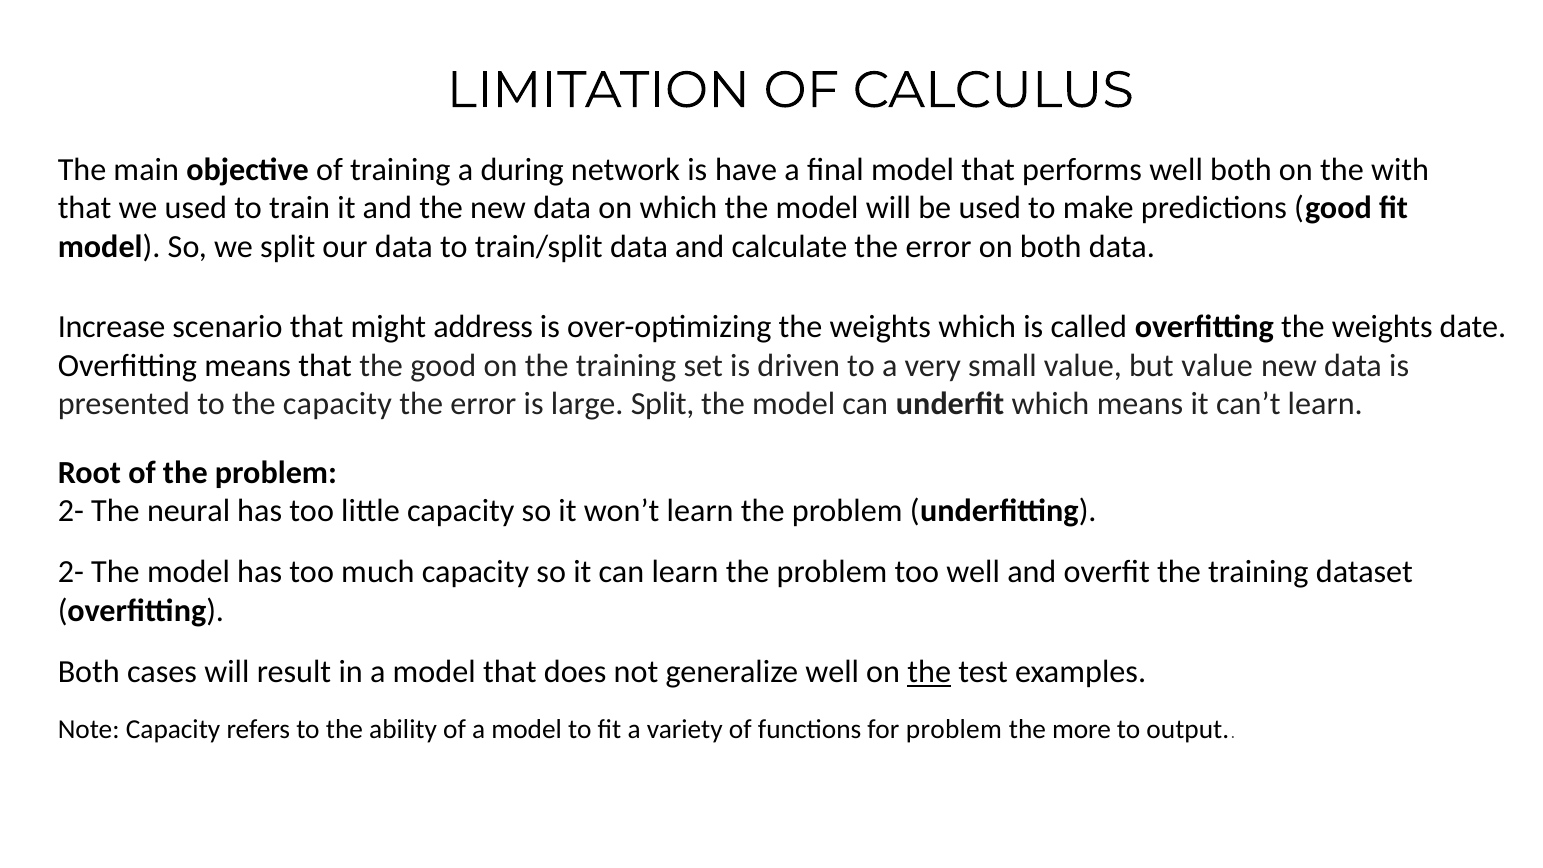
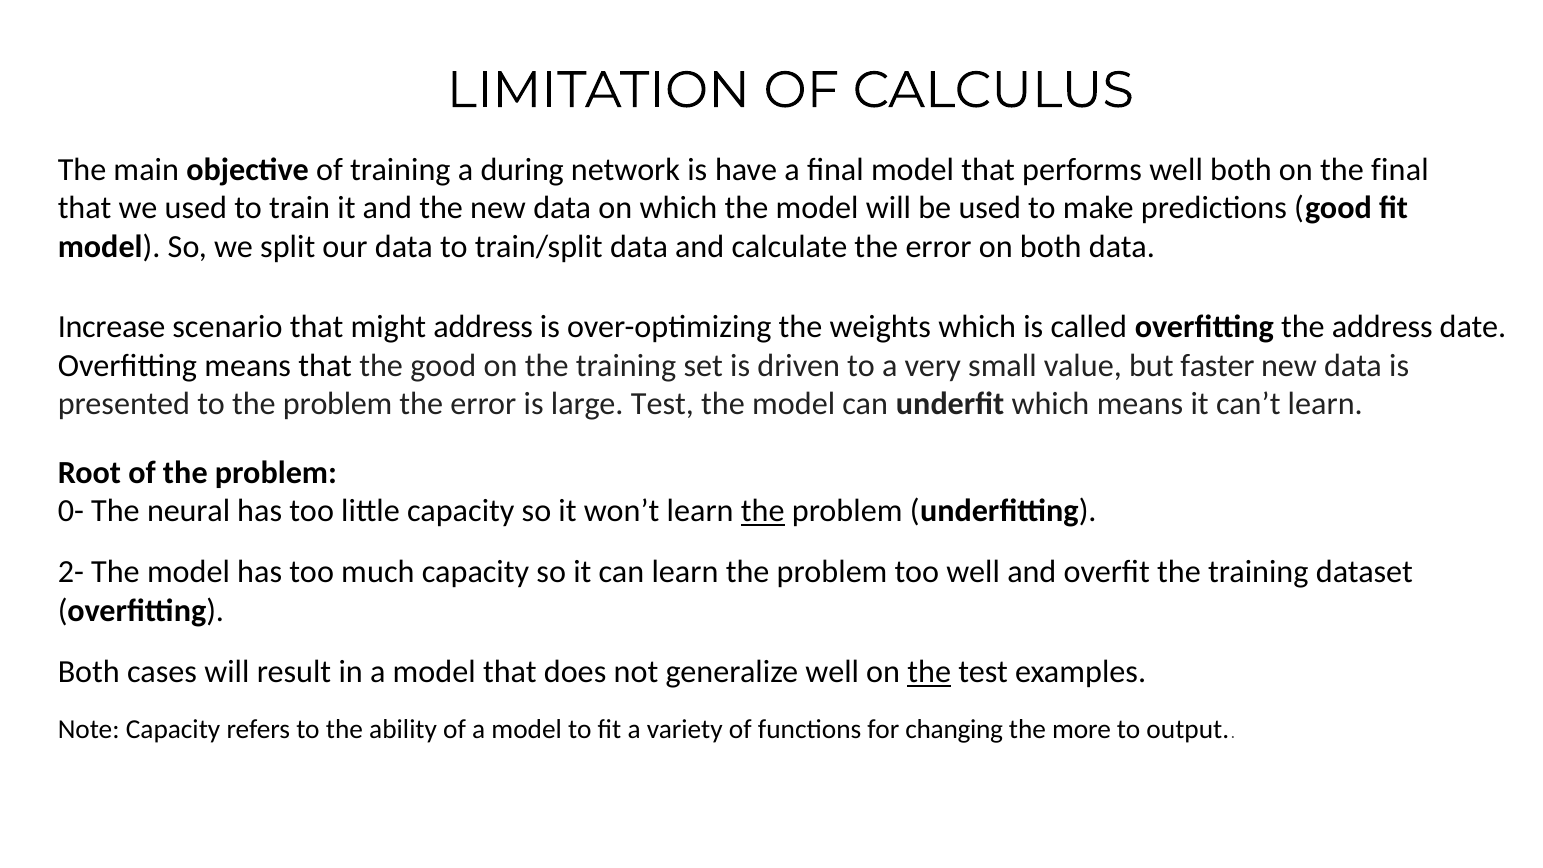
the with: with -> final
overfitting the weights: weights -> address
but value: value -> faster
to the capacity: capacity -> problem
large Split: Split -> Test
2- at (71, 511): 2- -> 0-
the at (763, 511) underline: none -> present
for problem: problem -> changing
